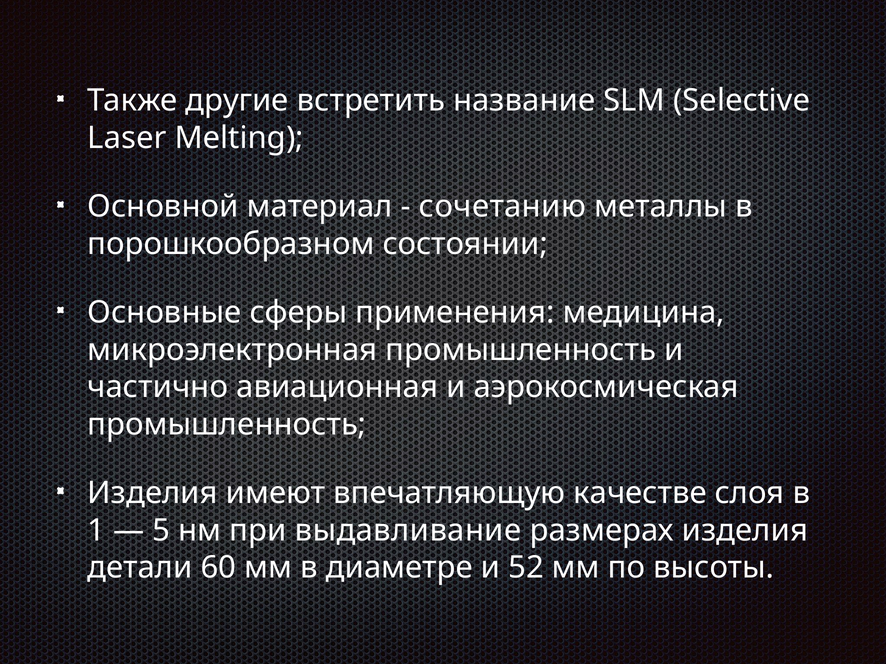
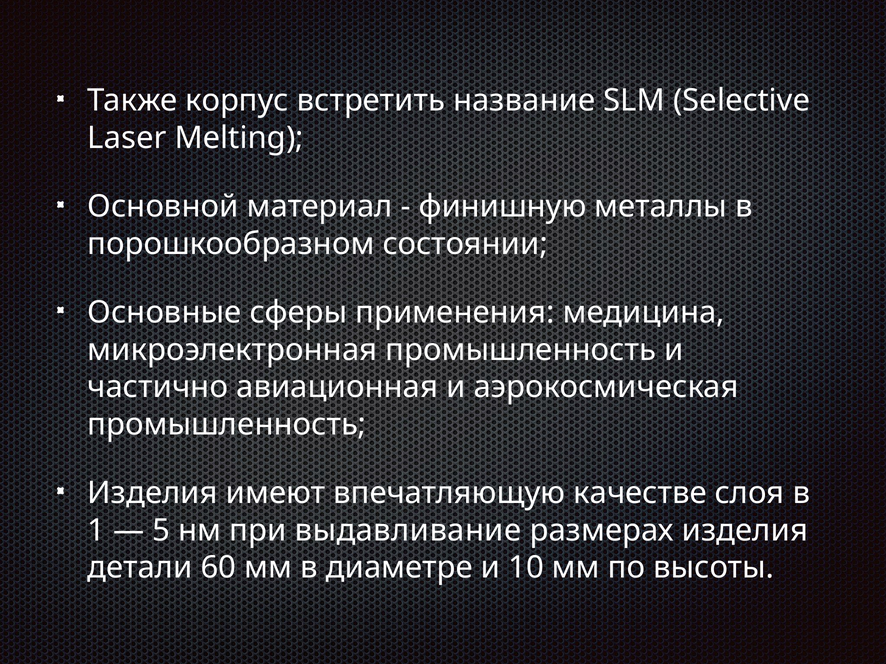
другие: другие -> корпус
сочетанию: сочетанию -> финишную
52: 52 -> 10
